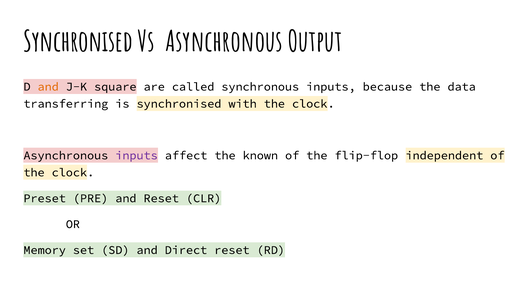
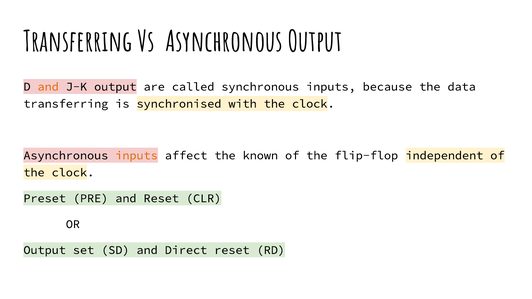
Synchronised at (78, 42): Synchronised -> Transferring
J-K square: square -> output
inputs at (137, 156) colour: purple -> orange
Memory at (45, 250): Memory -> Output
